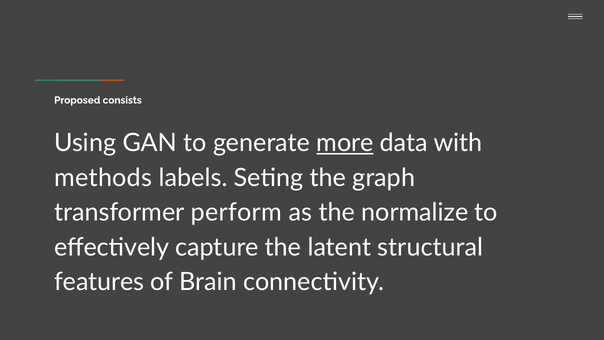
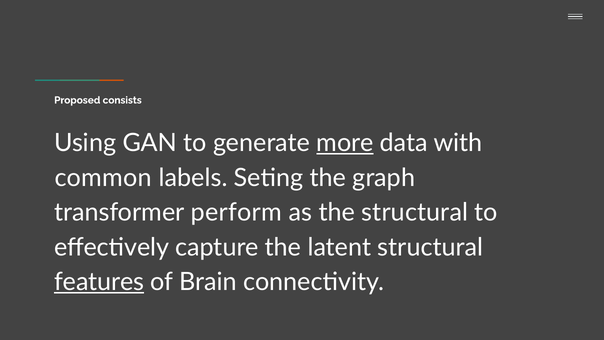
methods: methods -> common
the normalize: normalize -> structural
features underline: none -> present
